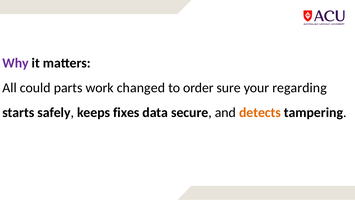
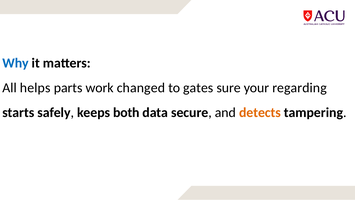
Why colour: purple -> blue
could: could -> helps
order: order -> gates
fixes: fixes -> both
